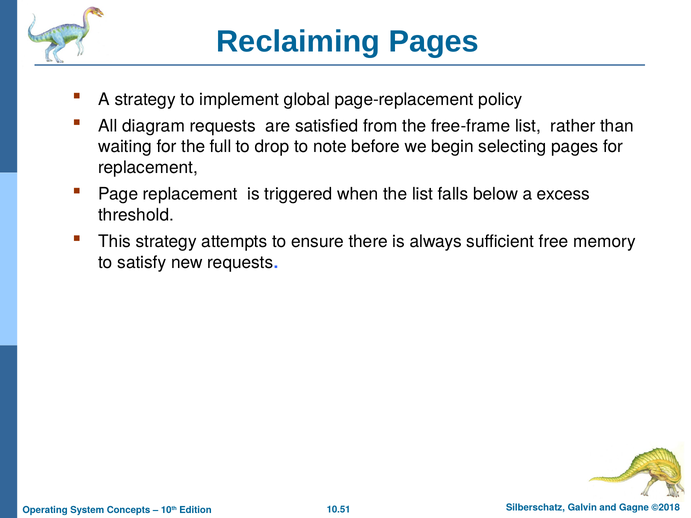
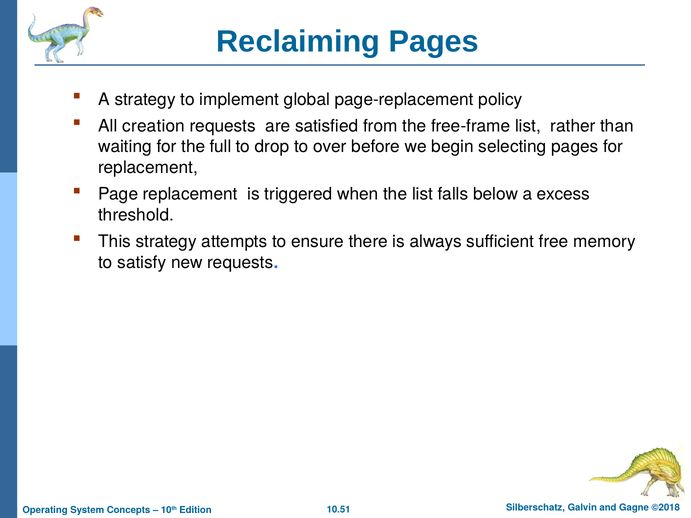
diagram: diagram -> creation
note: note -> over
